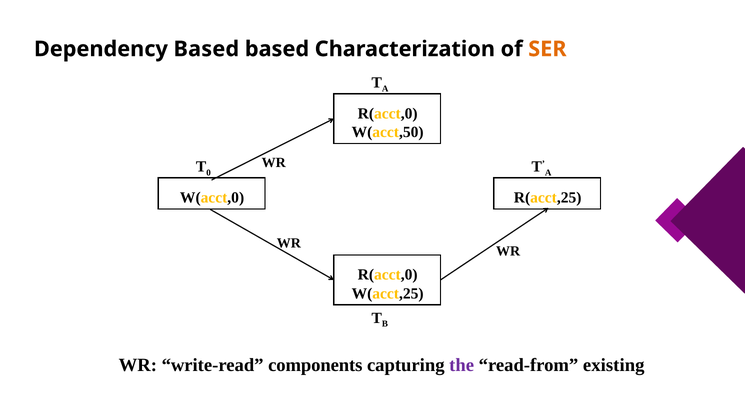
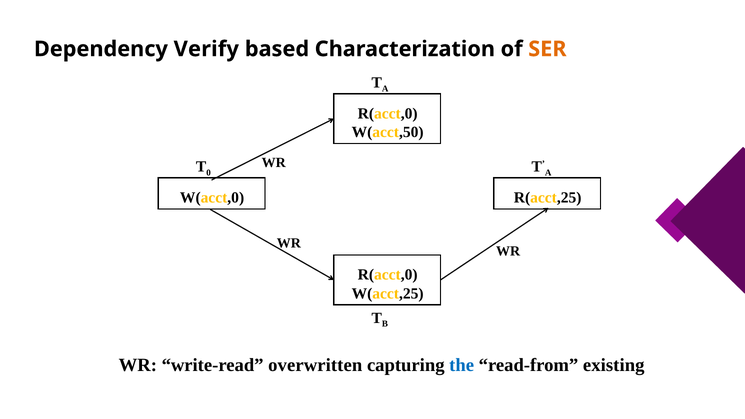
Dependency Based: Based -> Verify
components: components -> overwritten
the colour: purple -> blue
